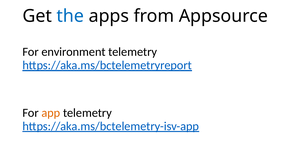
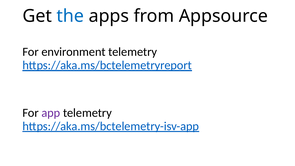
app colour: orange -> purple
